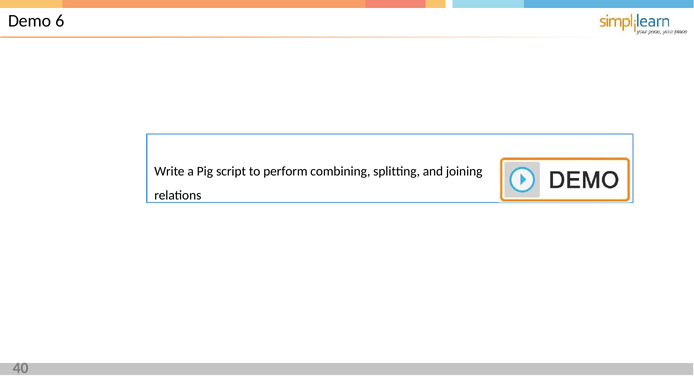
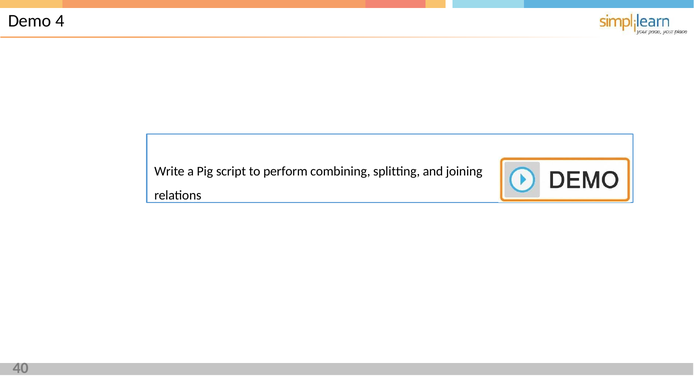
6: 6 -> 4
